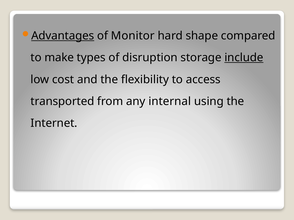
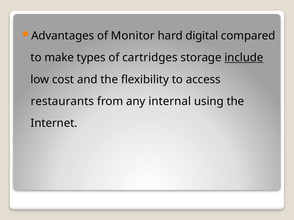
Advantages underline: present -> none
shape: shape -> digital
disruption: disruption -> cartridges
transported: transported -> restaurants
